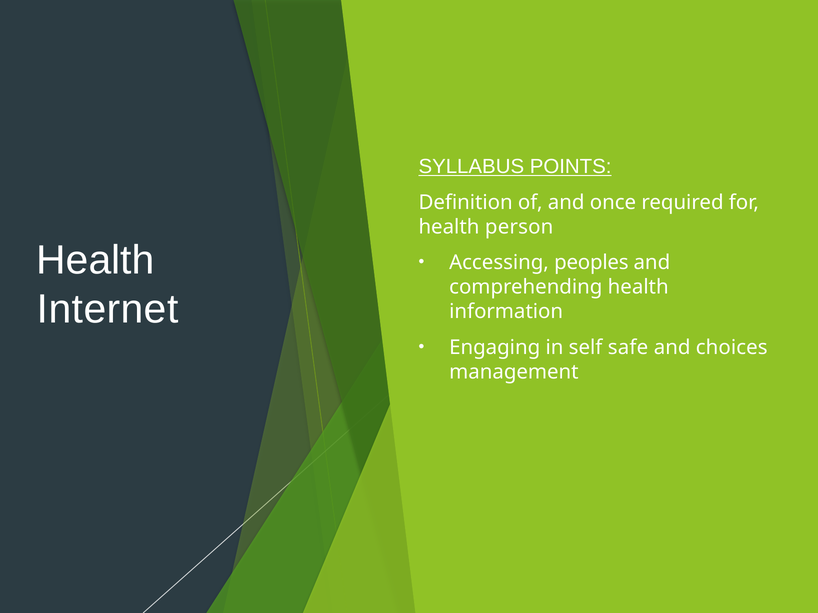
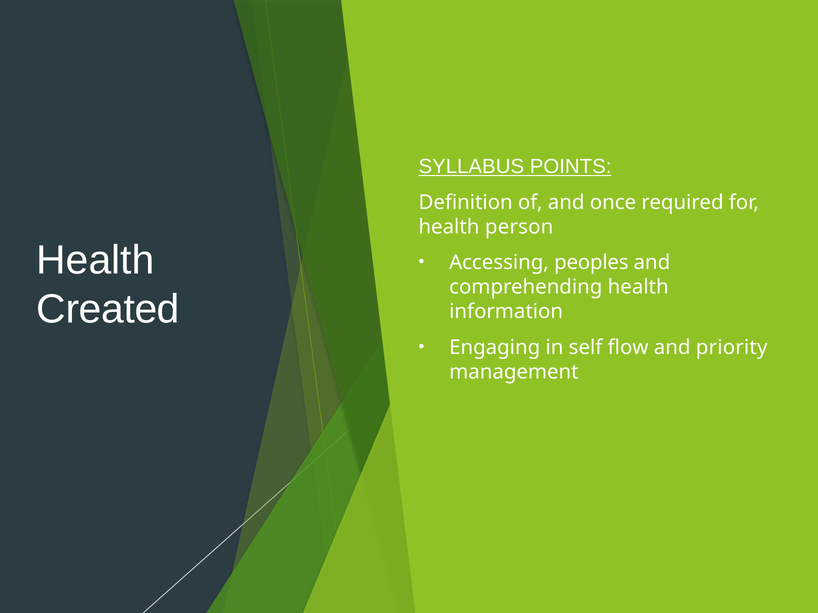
Internet: Internet -> Created
safe: safe -> flow
choices: choices -> priority
